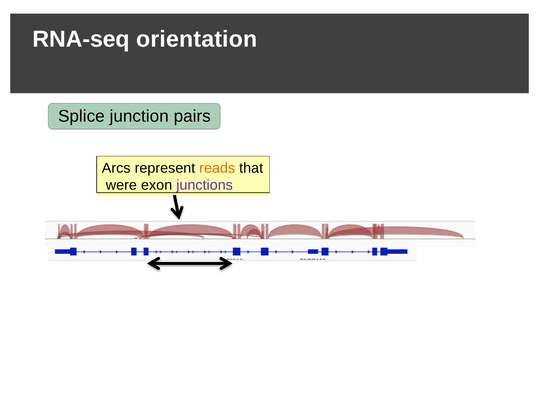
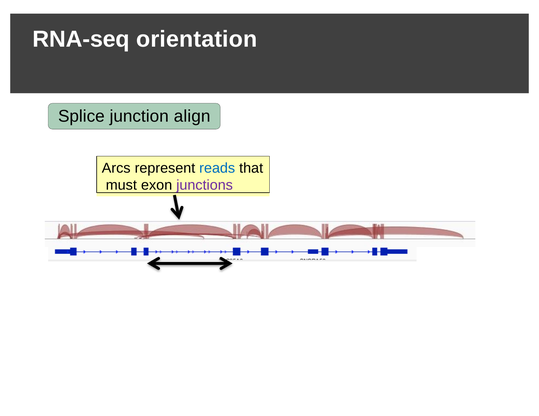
pairs: pairs -> align
reads colour: orange -> blue
were: were -> must
